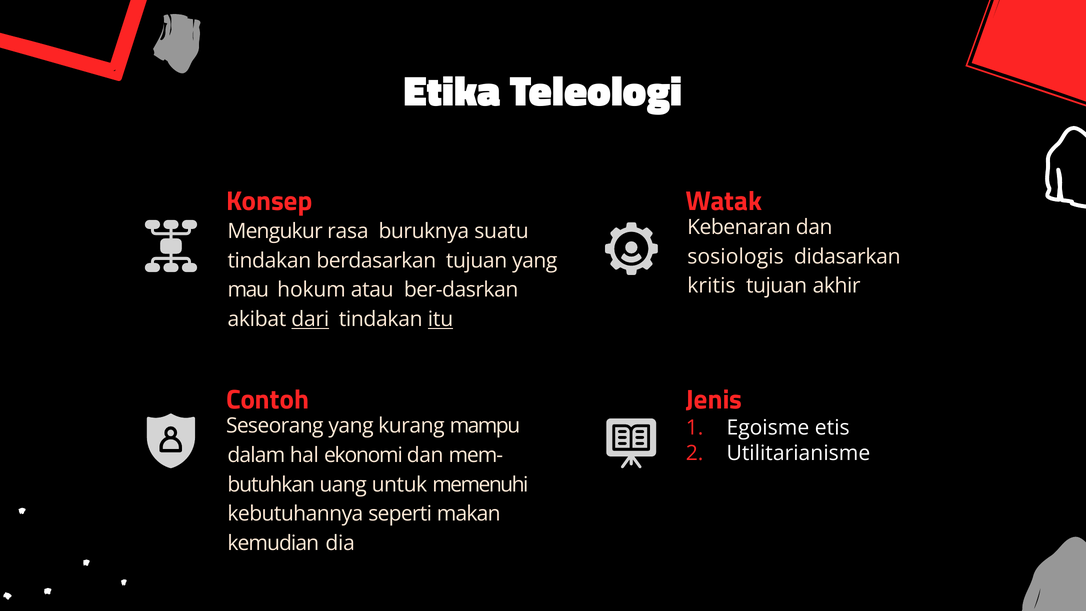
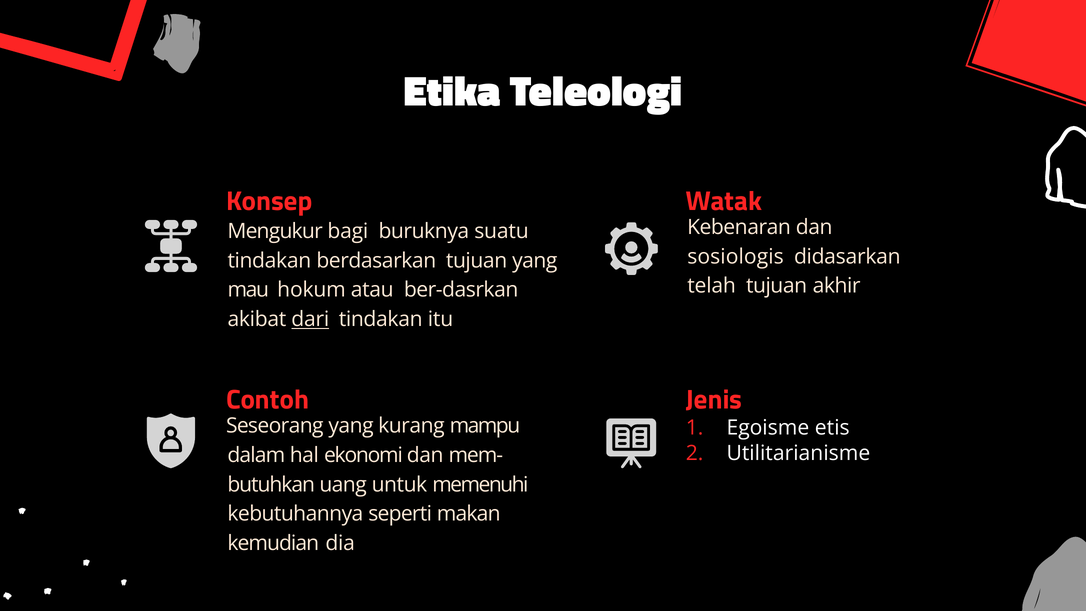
rasa: rasa -> bagi
kritis: kritis -> telah
itu underline: present -> none
